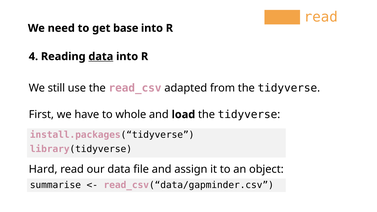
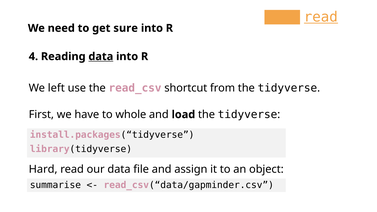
read at (321, 17) underline: none -> present
base: base -> sure
still: still -> left
adapted: adapted -> shortcut
